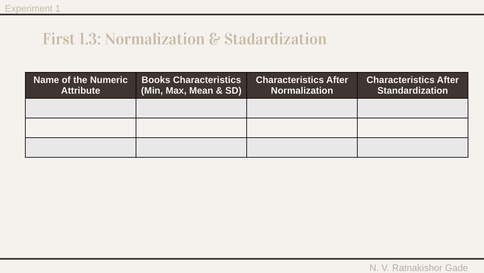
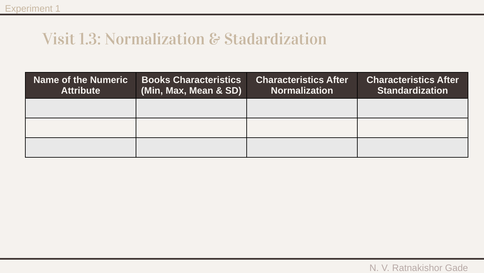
First: First -> Visit
